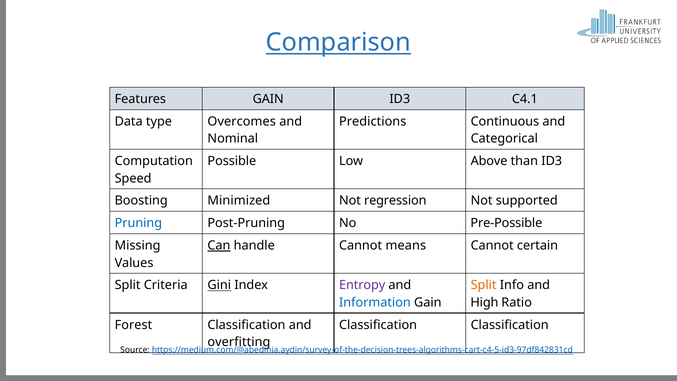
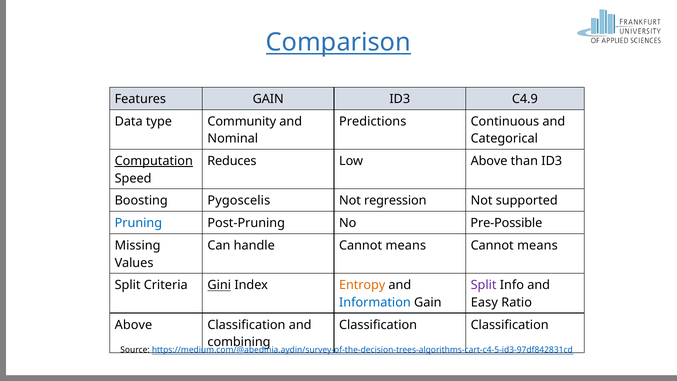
C4.1: C4.1 -> C4.9
Overcomes: Overcomes -> Community
Computation underline: none -> present
Possible: Possible -> Reduces
Minimized: Minimized -> Pygoscelis
Can underline: present -> none
certain at (538, 245): certain -> means
Entropy colour: purple -> orange
Split at (484, 285) colour: orange -> purple
High: High -> Easy
Forest at (133, 325): Forest -> Above
overfitting: overfitting -> combining
